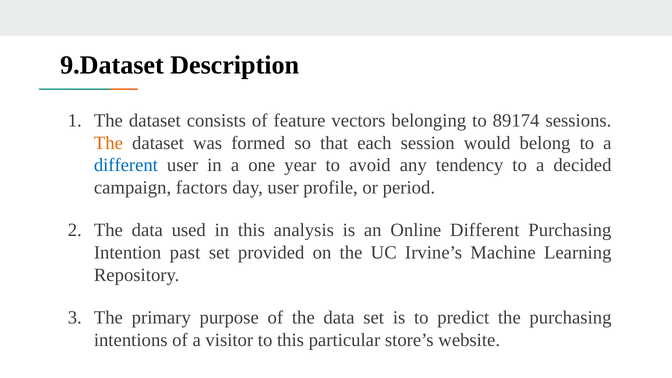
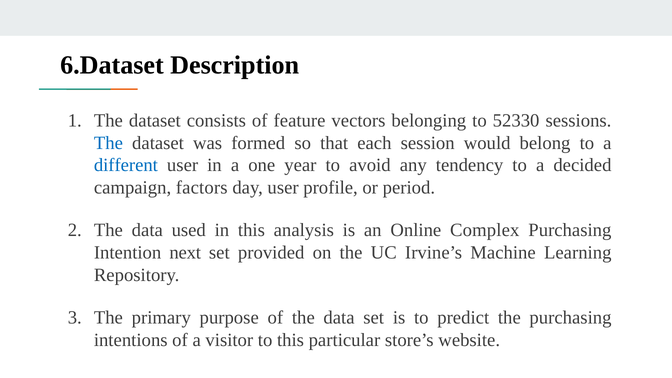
9.Dataset: 9.Dataset -> 6.Dataset
89174: 89174 -> 52330
The at (108, 143) colour: orange -> blue
Online Different: Different -> Complex
past: past -> next
